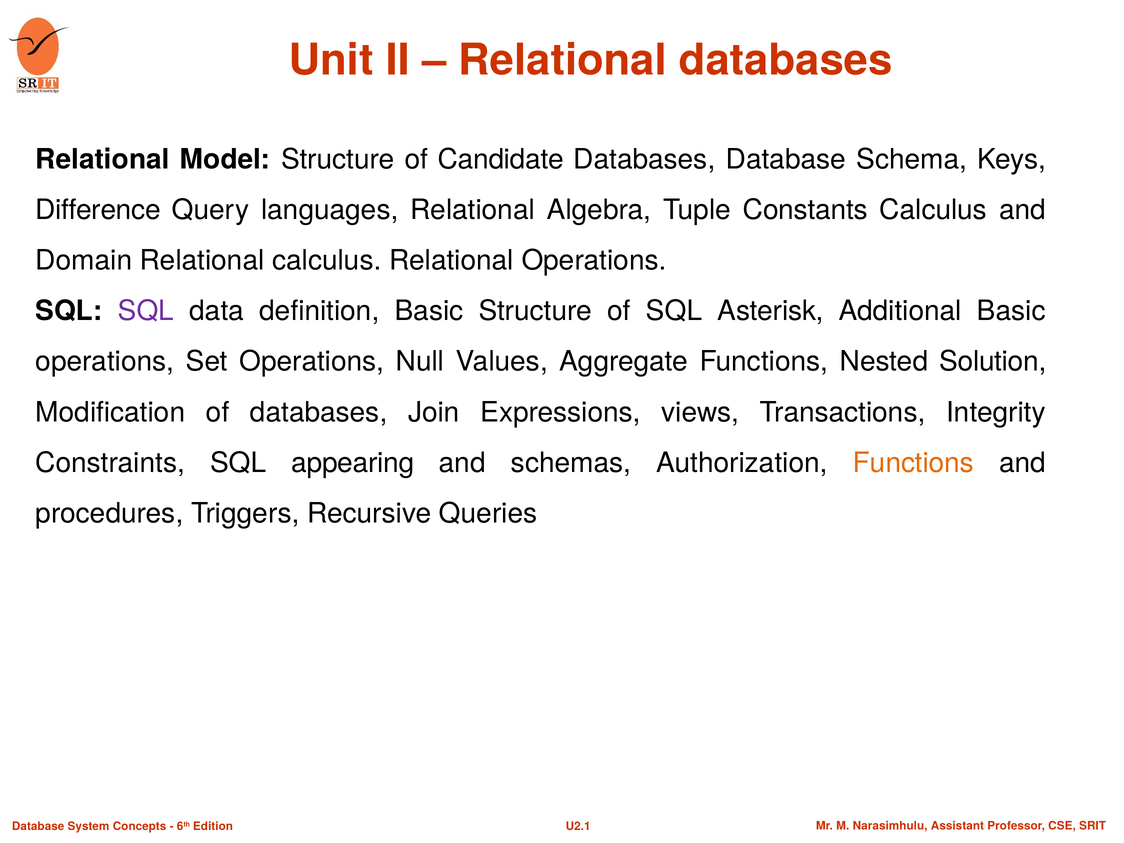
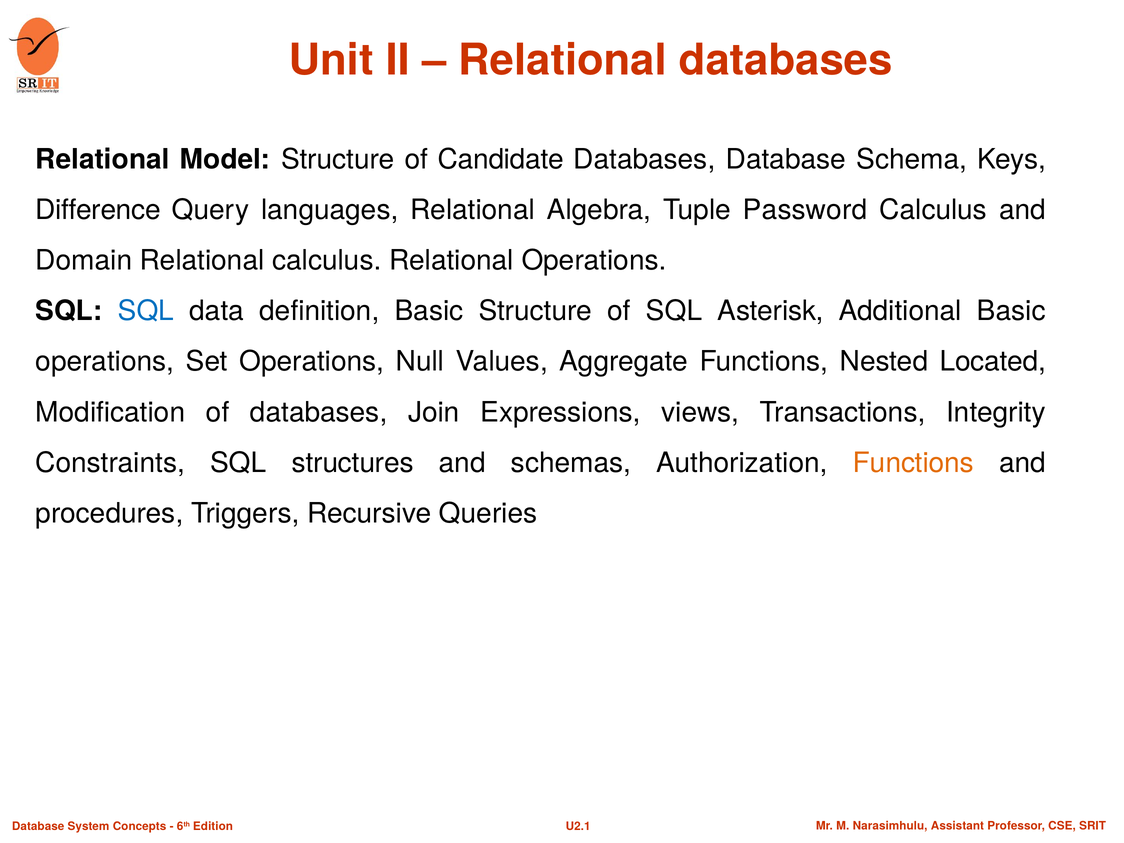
Constants: Constants -> Password
SQL at (146, 311) colour: purple -> blue
Solution: Solution -> Located
appearing: appearing -> structures
